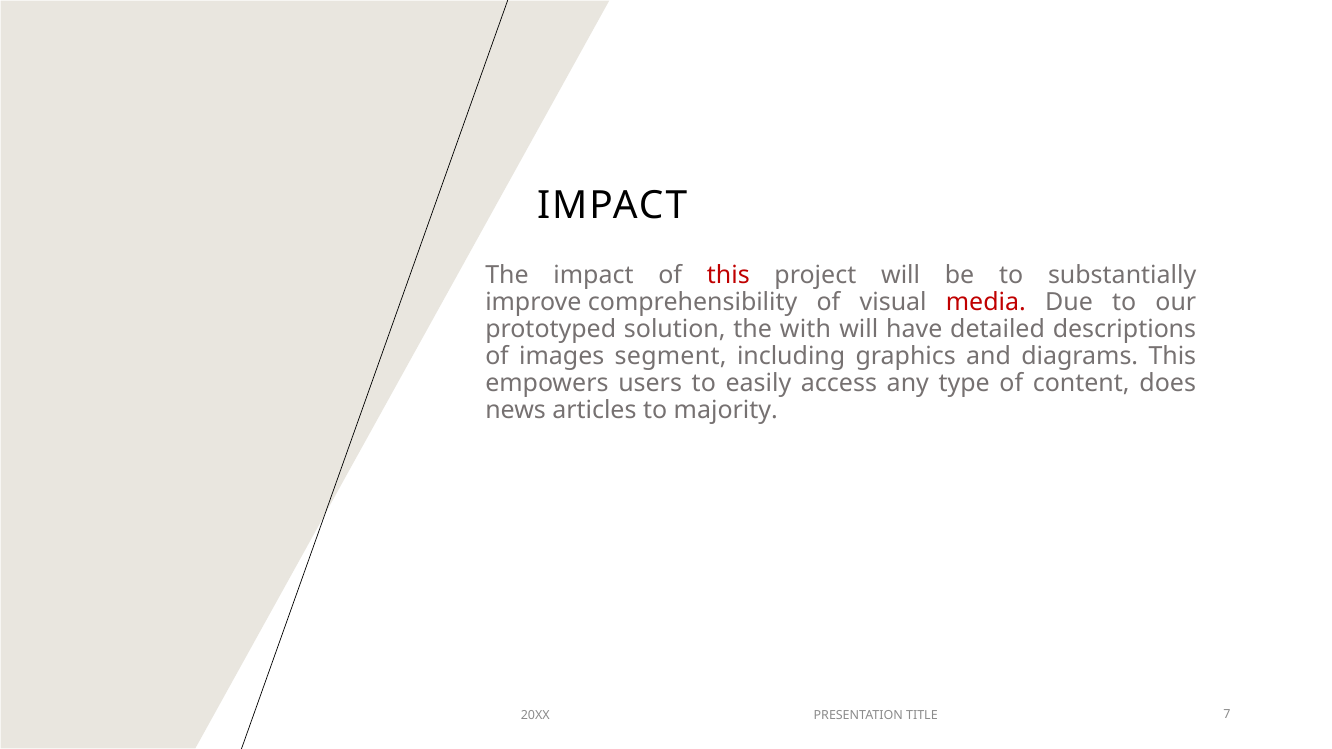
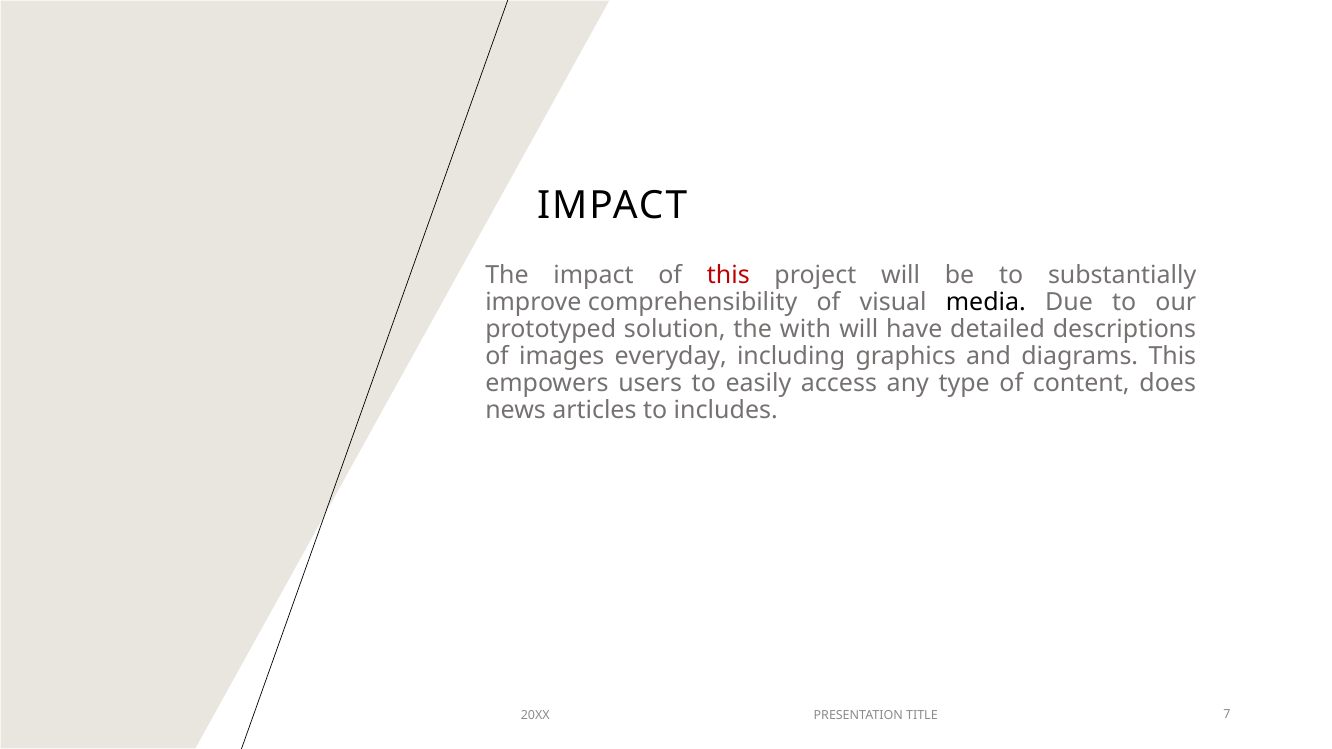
media colour: red -> black
segment: segment -> everyday
majority: majority -> includes
